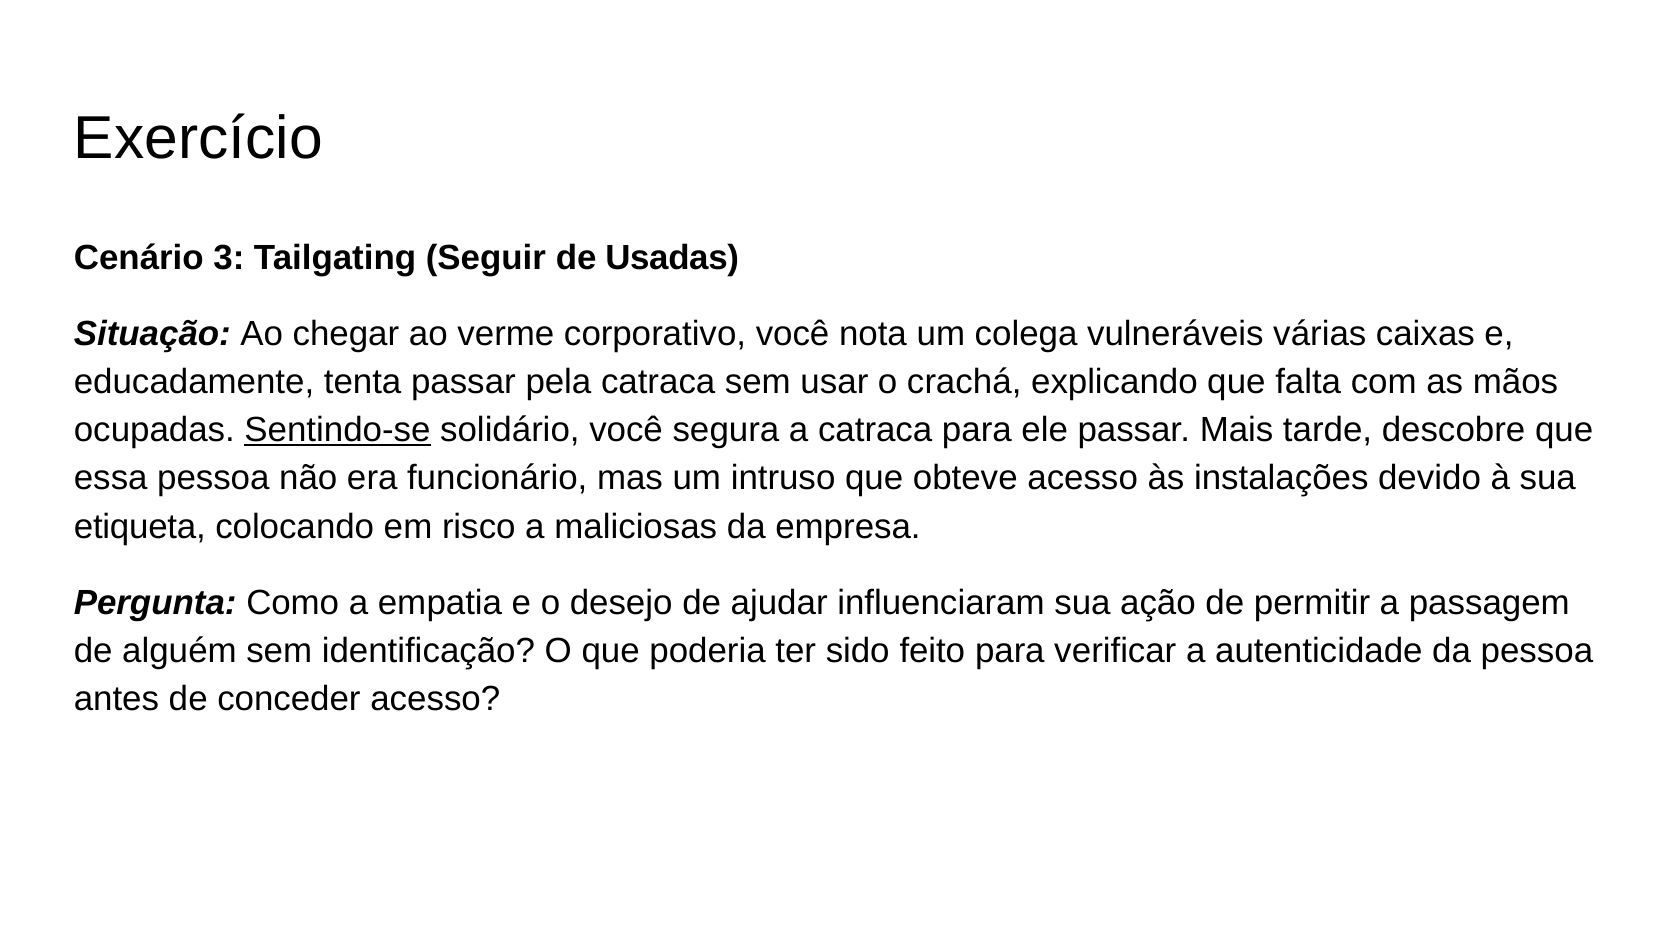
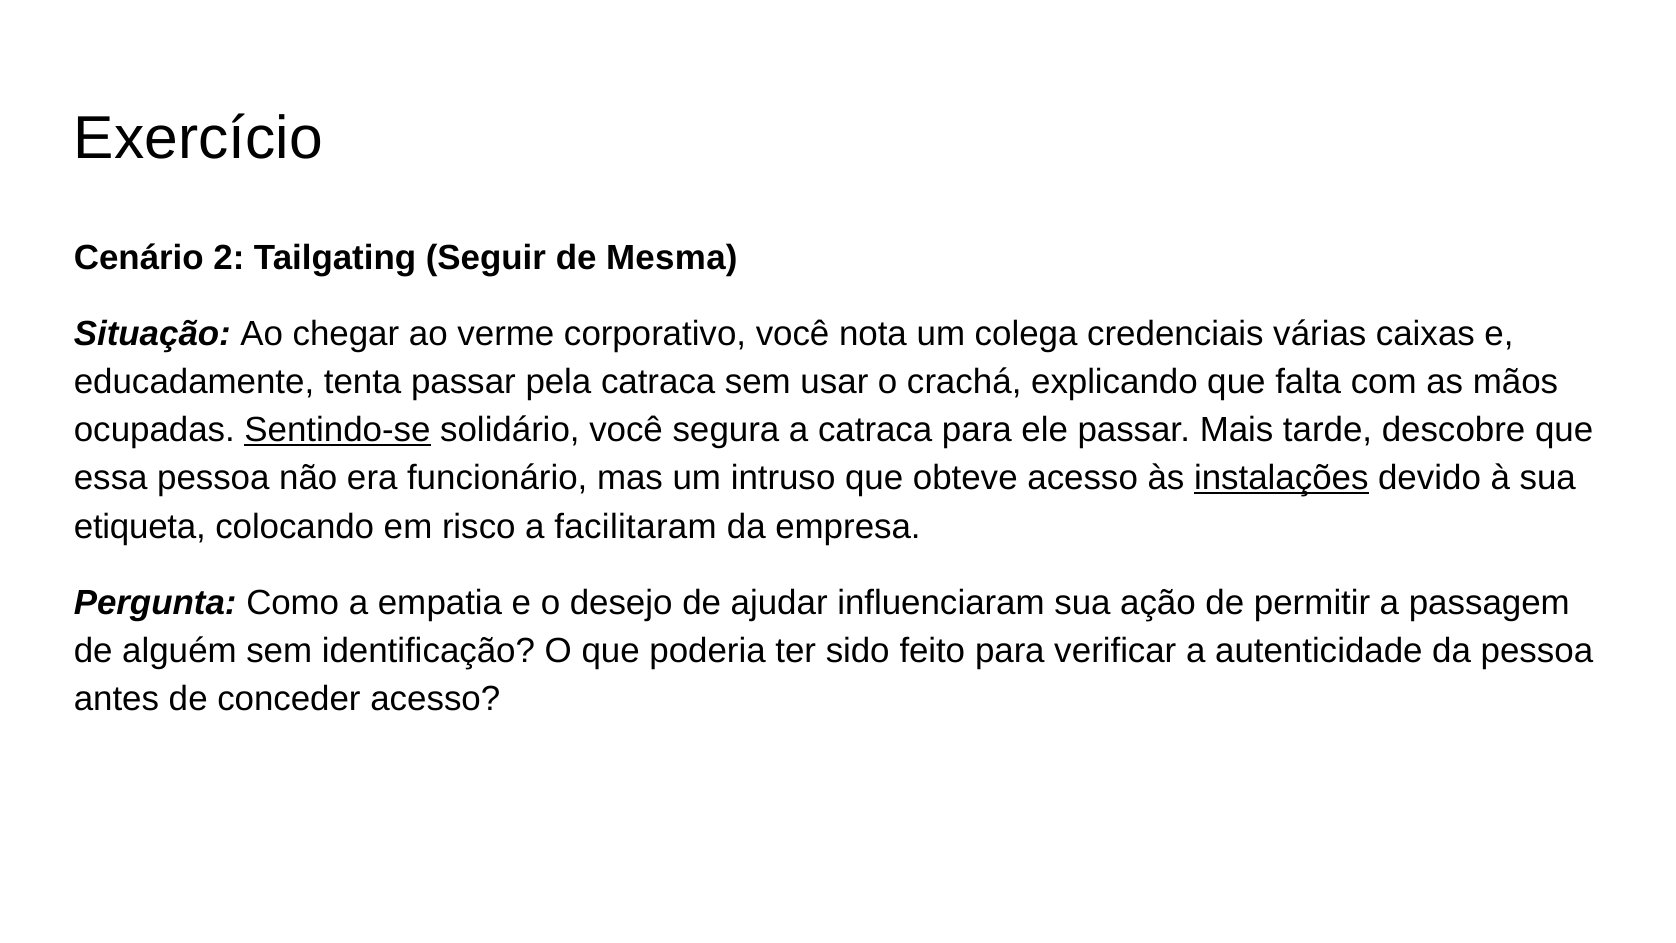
3: 3 -> 2
Usadas: Usadas -> Mesma
vulneráveis: vulneráveis -> credenciais
instalações underline: none -> present
maliciosas: maliciosas -> facilitaram
